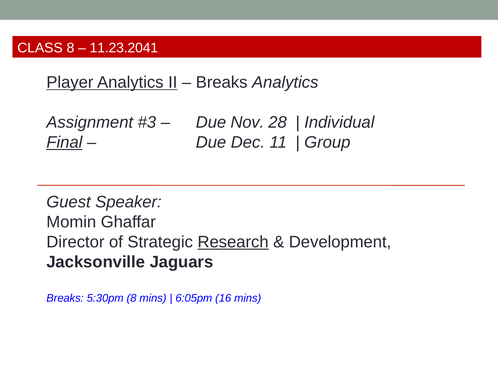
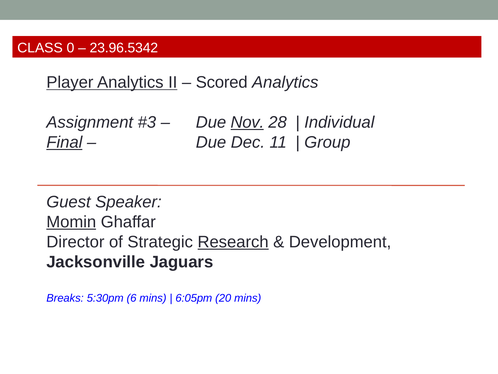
CLASS 8: 8 -> 0
11.23.2041: 11.23.2041 -> 23.96.5342
Breaks at (222, 82): Breaks -> Scored
Nov underline: none -> present
Momin underline: none -> present
5:30pm 8: 8 -> 6
16: 16 -> 20
